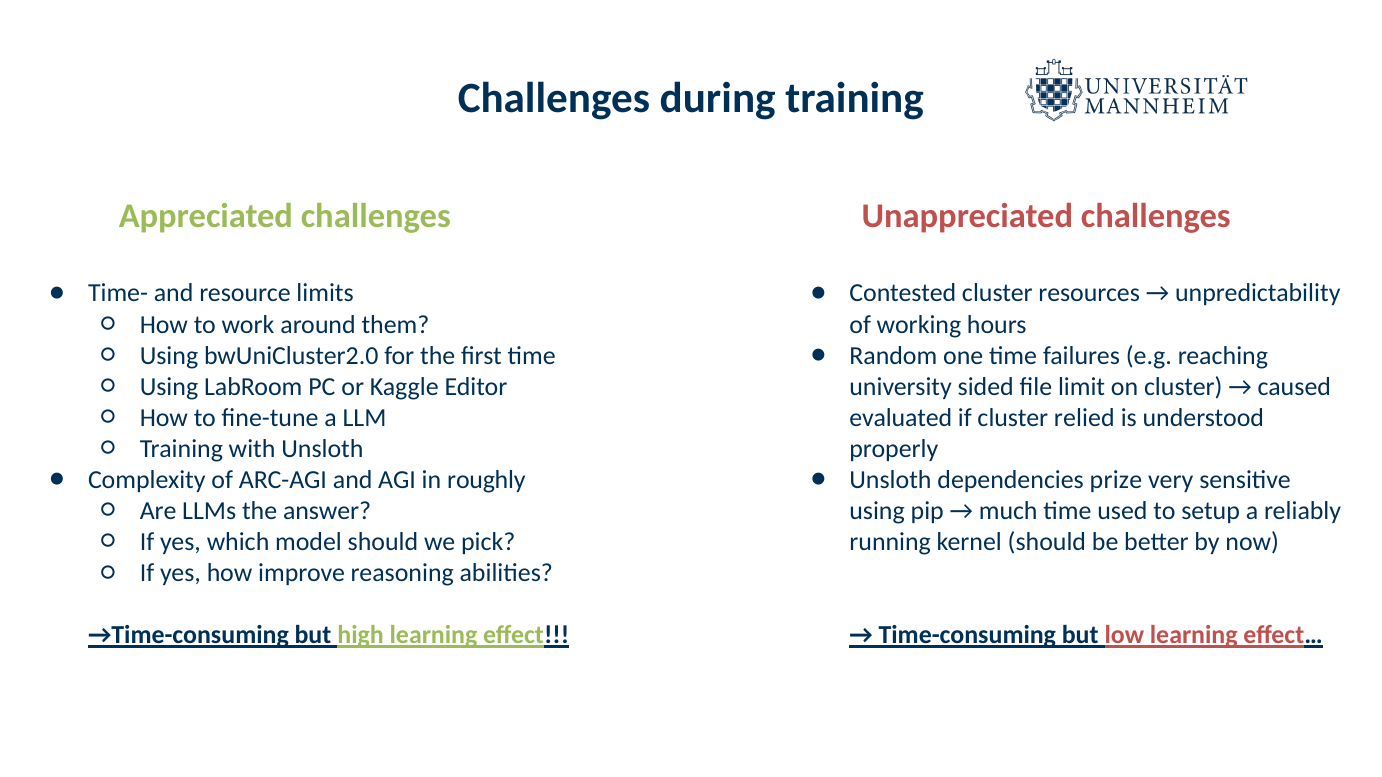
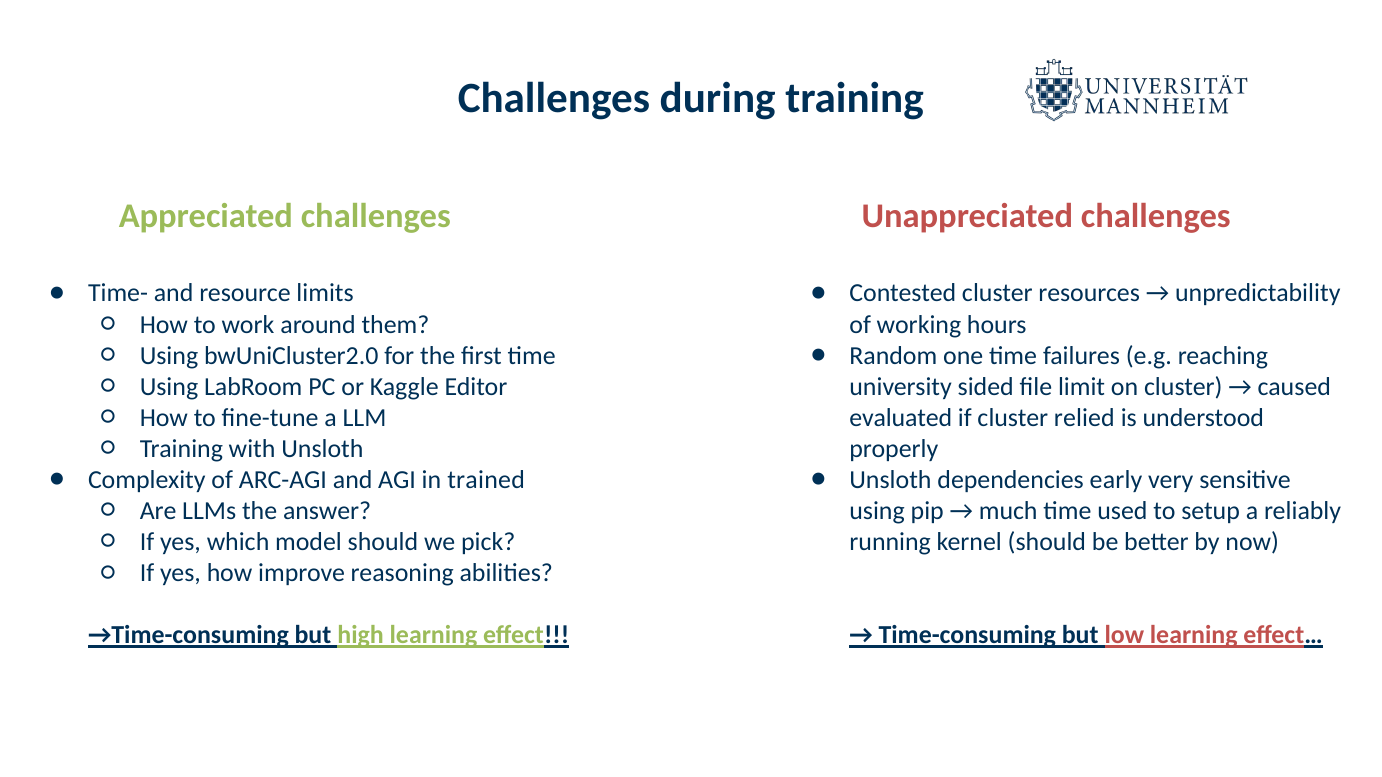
roughly: roughly -> trained
prize: prize -> early
